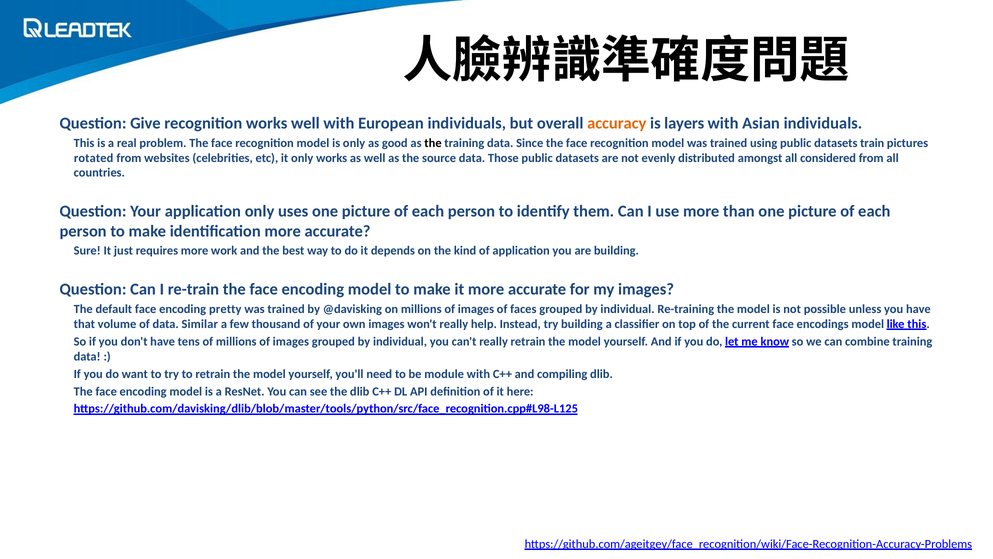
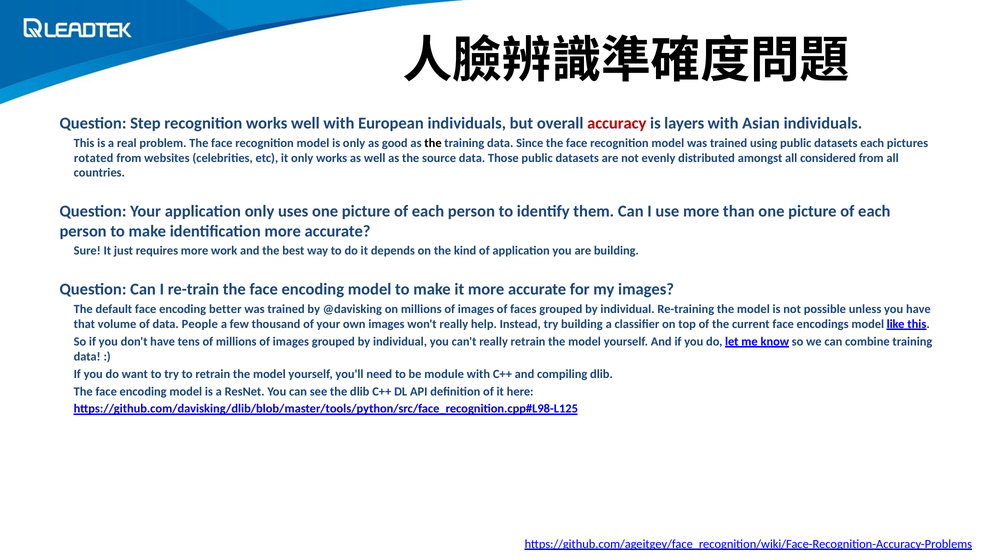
Give: Give -> Step
accuracy colour: orange -> red
datasets train: train -> each
pretty: pretty -> better
Similar: Similar -> People
